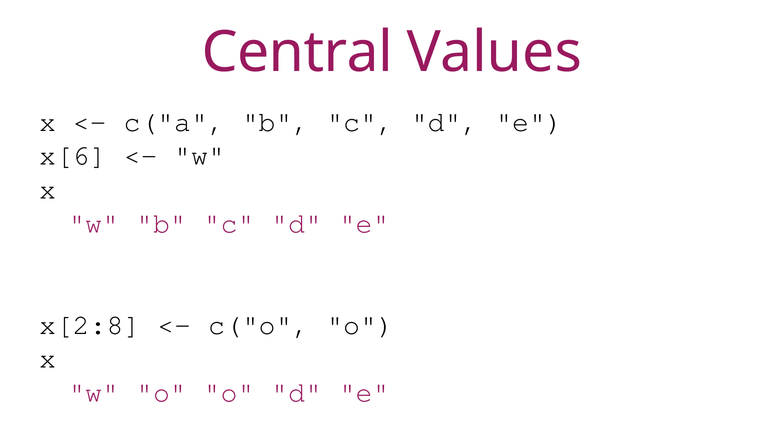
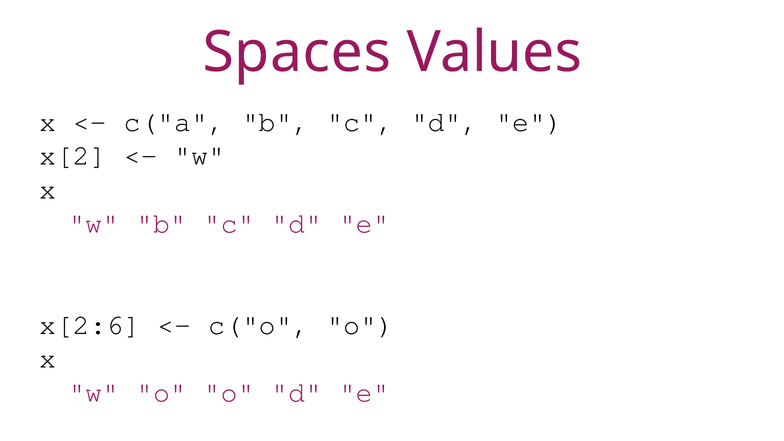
Central: Central -> Spaces
x[6: x[6 -> x[2
x[2:8: x[2:8 -> x[2:6
